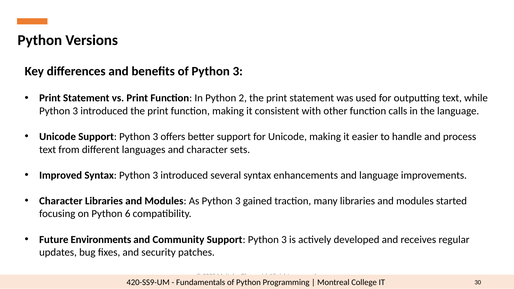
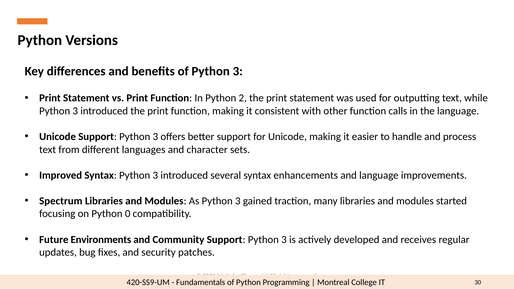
Character at (61, 201): Character -> Spectrum
6: 6 -> 0
